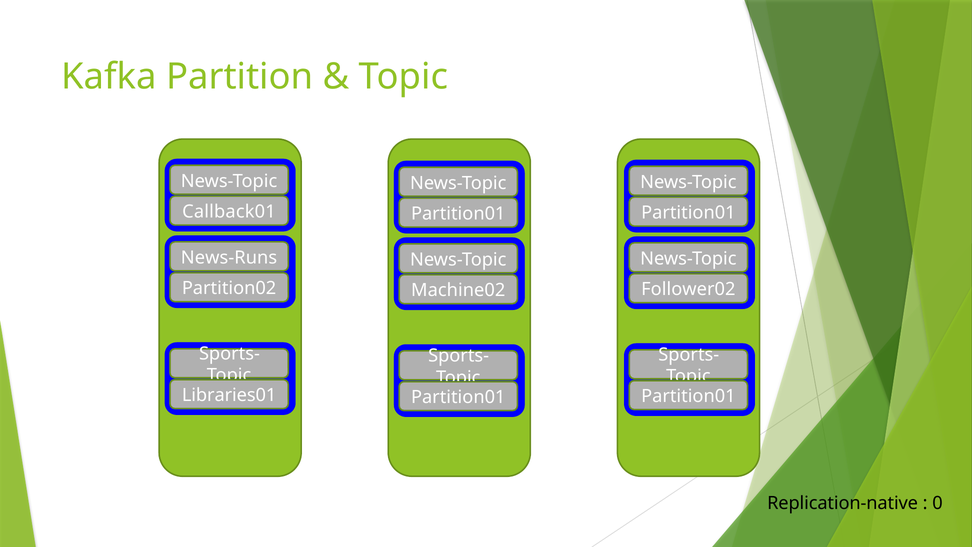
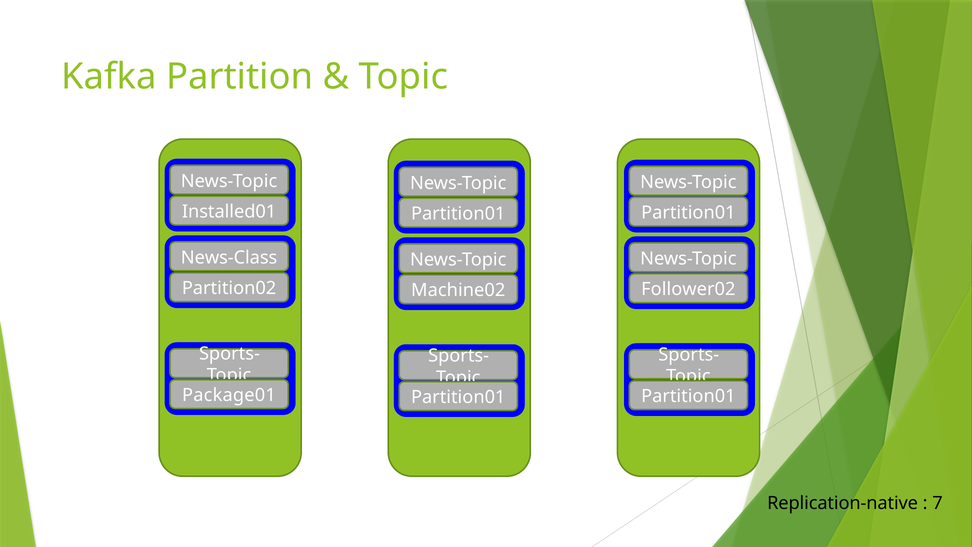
Callback01: Callback01 -> Installed01
News-Runs: News-Runs -> News-Class
Libraries01: Libraries01 -> Package01
0: 0 -> 7
